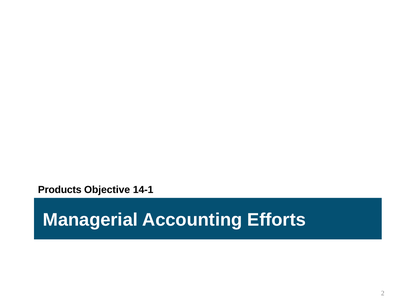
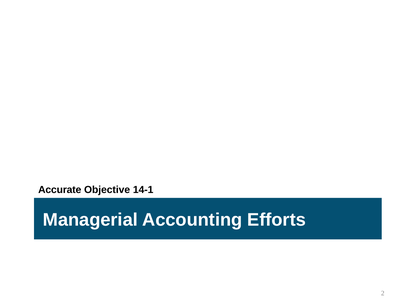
Products: Products -> Accurate
